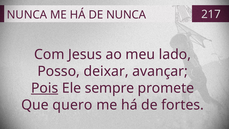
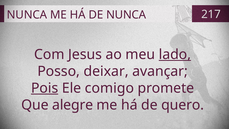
lado underline: none -> present
sempre: sempre -> comigo
quero: quero -> alegre
fortes: fortes -> quero
